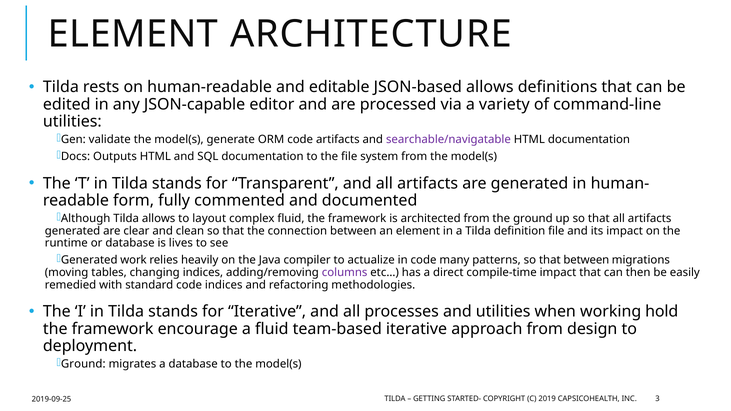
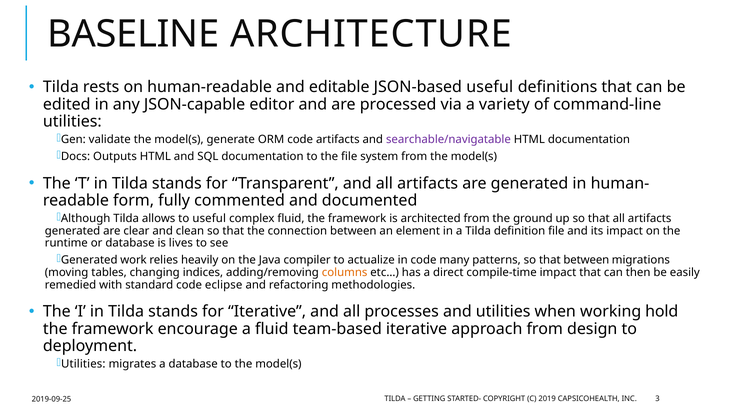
ELEMENT at (133, 34): ELEMENT -> BASELINE
JSON-based allows: allows -> useful
to layout: layout -> useful
columns colour: purple -> orange
code indices: indices -> eclipse
Ground at (83, 364): Ground -> Utilities
